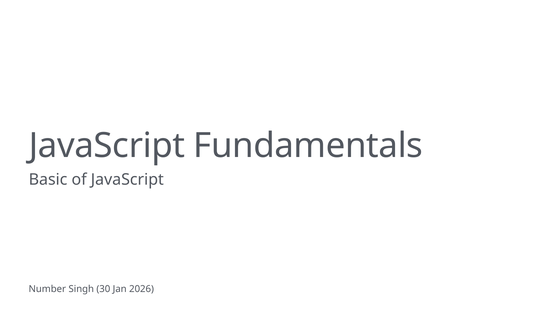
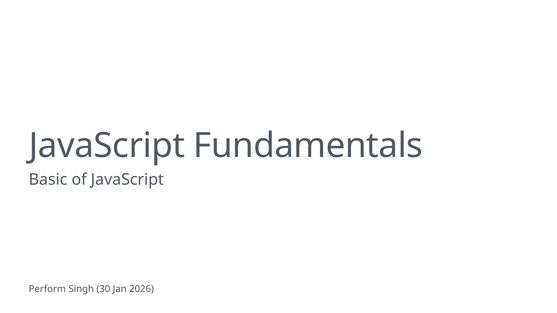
Number: Number -> Perform
